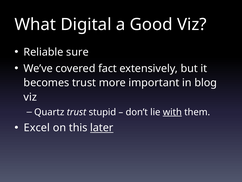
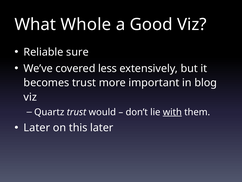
Digital: Digital -> Whole
fact: fact -> less
stupid: stupid -> would
Excel at (37, 127): Excel -> Later
later at (102, 127) underline: present -> none
